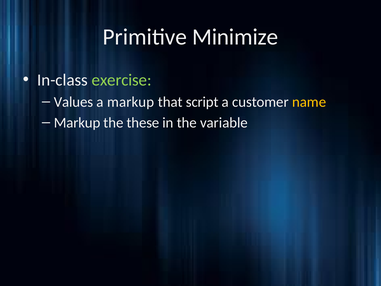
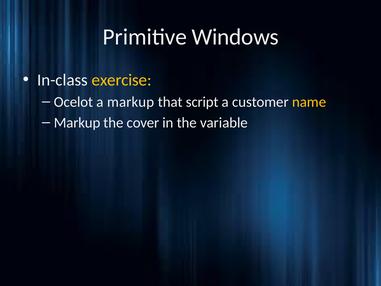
Minimize: Minimize -> Windows
exercise colour: light green -> yellow
Values: Values -> Ocelot
these: these -> cover
